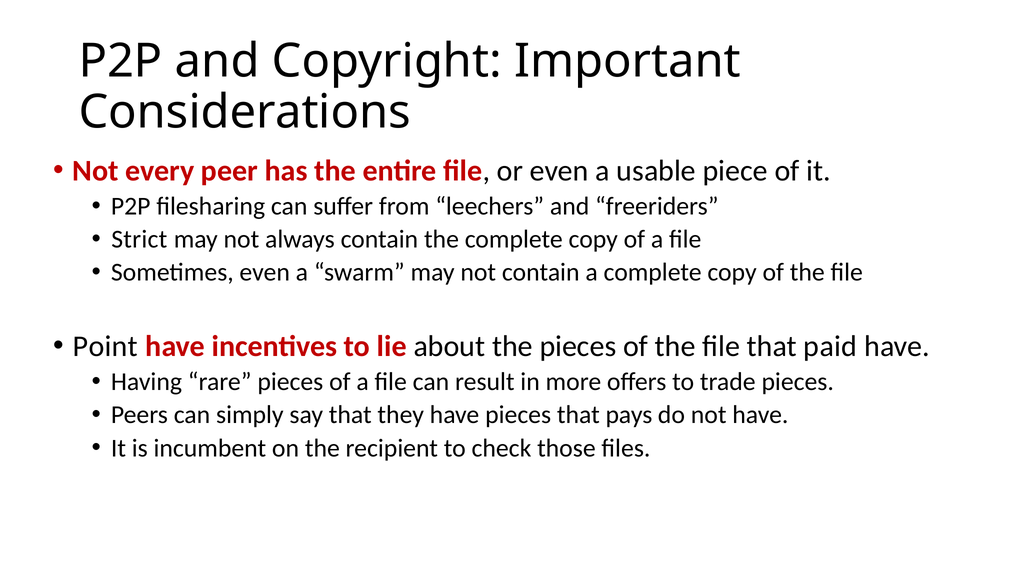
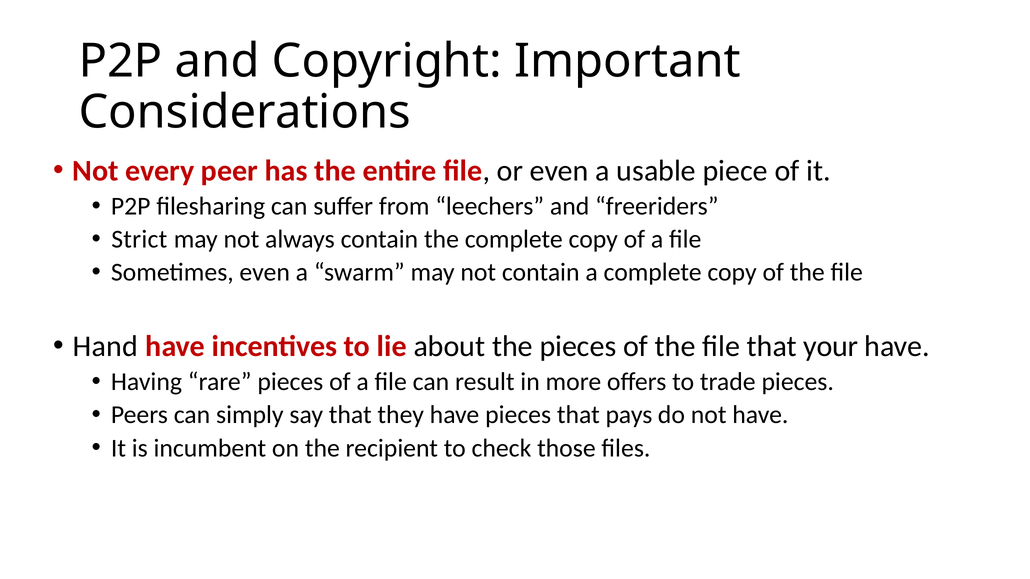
Point: Point -> Hand
paid: paid -> your
